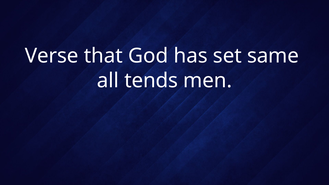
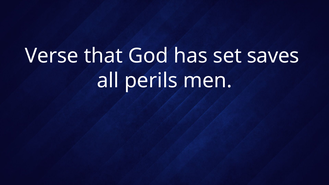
same: same -> saves
tends: tends -> perils
